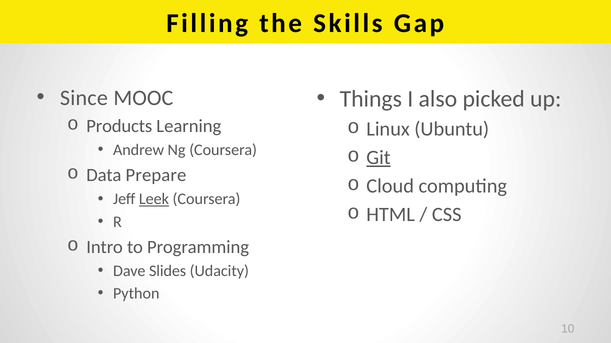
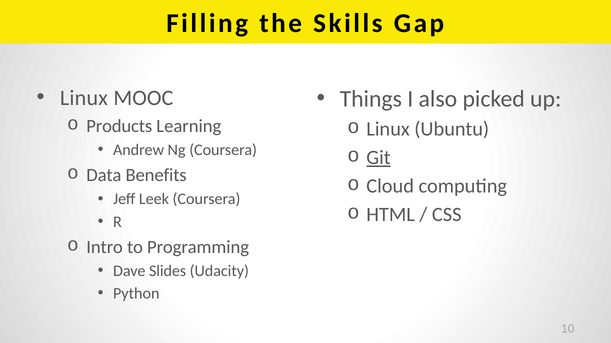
Since at (84, 98): Since -> Linux
Prepare: Prepare -> Benefits
Leek underline: present -> none
